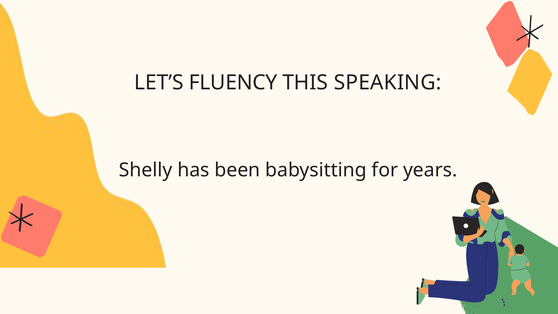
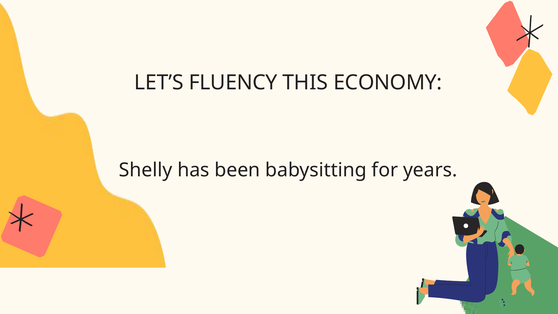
SPEAKING: SPEAKING -> ECONOMY
